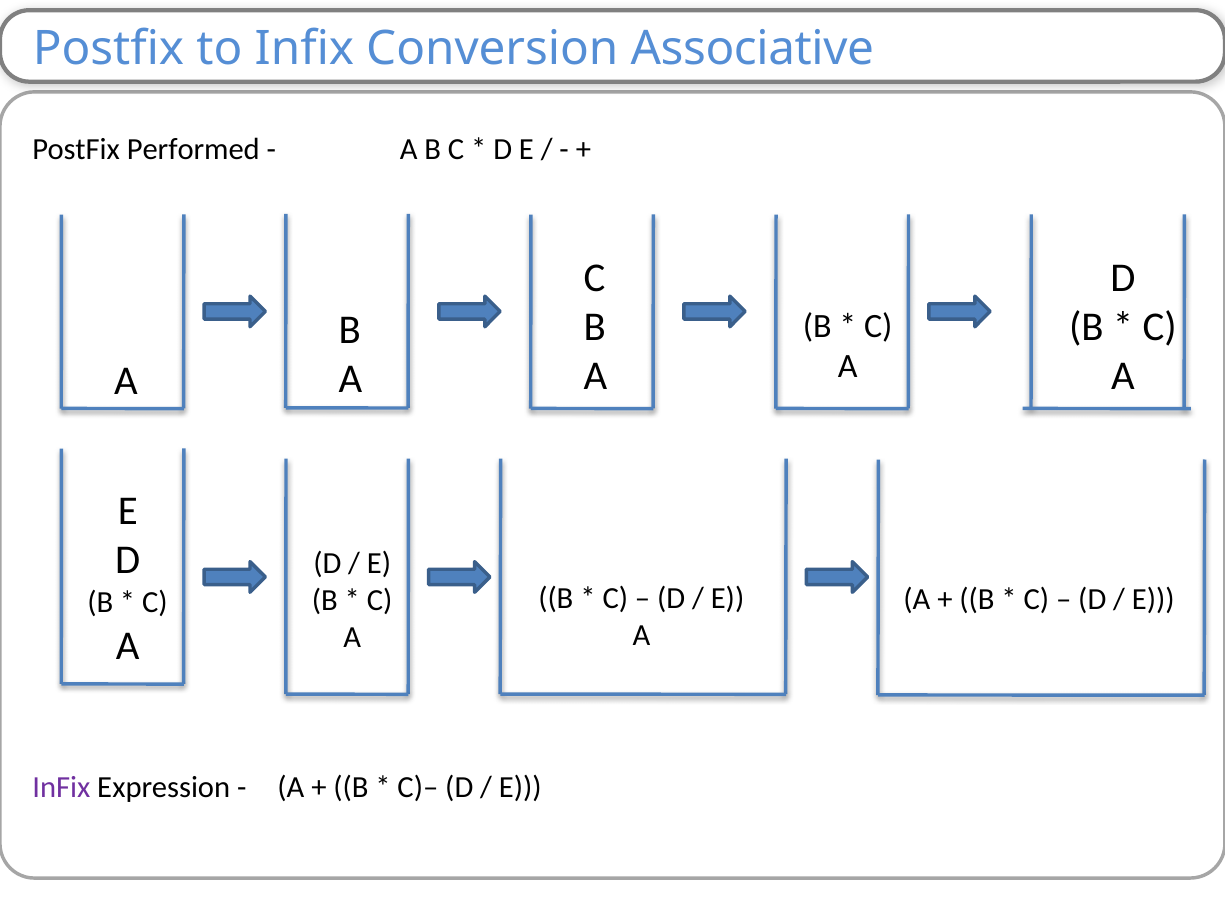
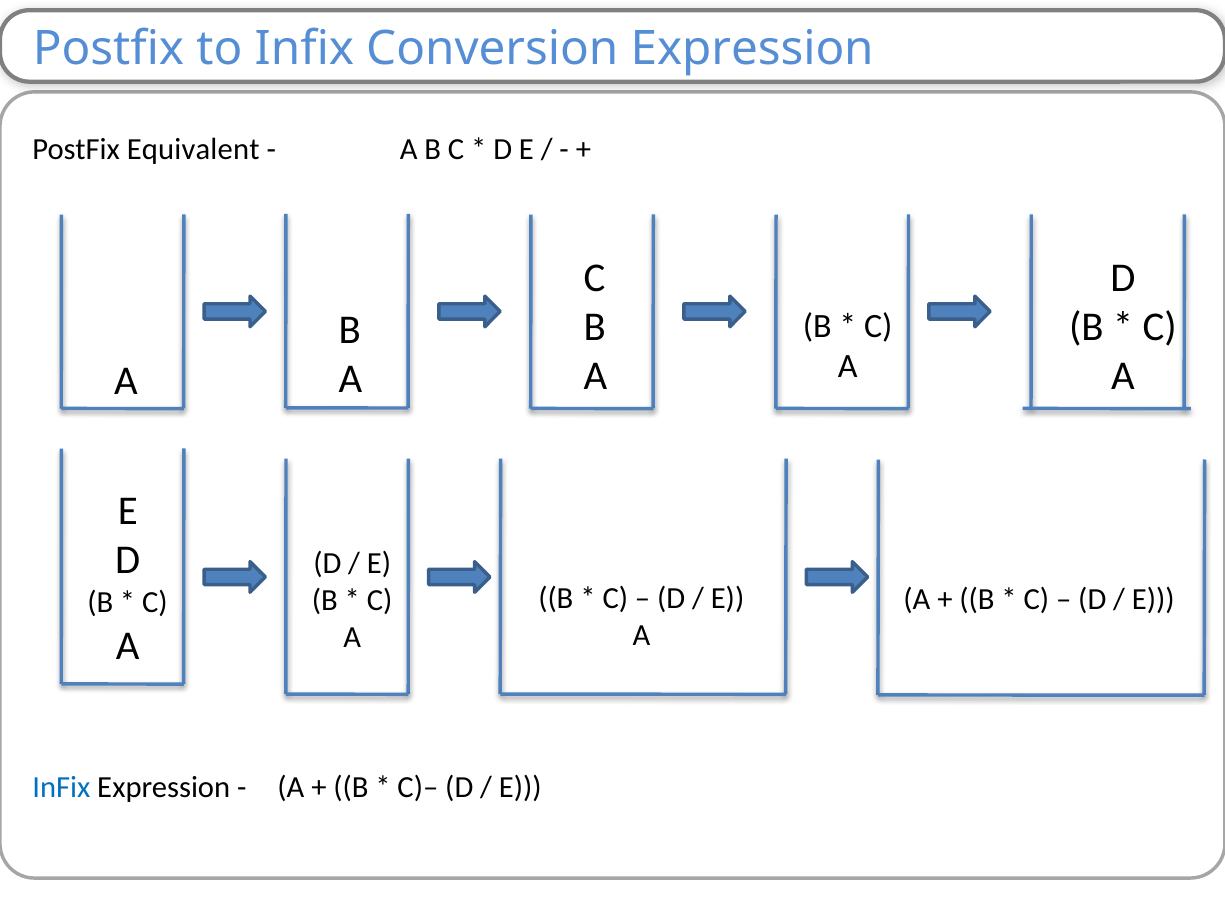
Conversion Associative: Associative -> Expression
Performed: Performed -> Equivalent
InFix at (61, 787) colour: purple -> blue
